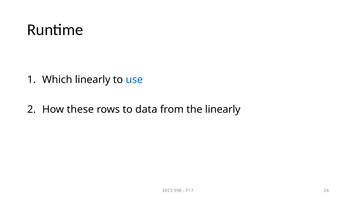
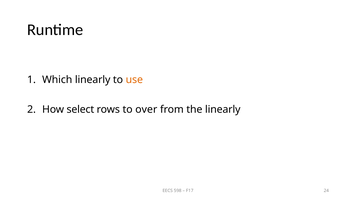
use colour: blue -> orange
these: these -> select
data: data -> over
